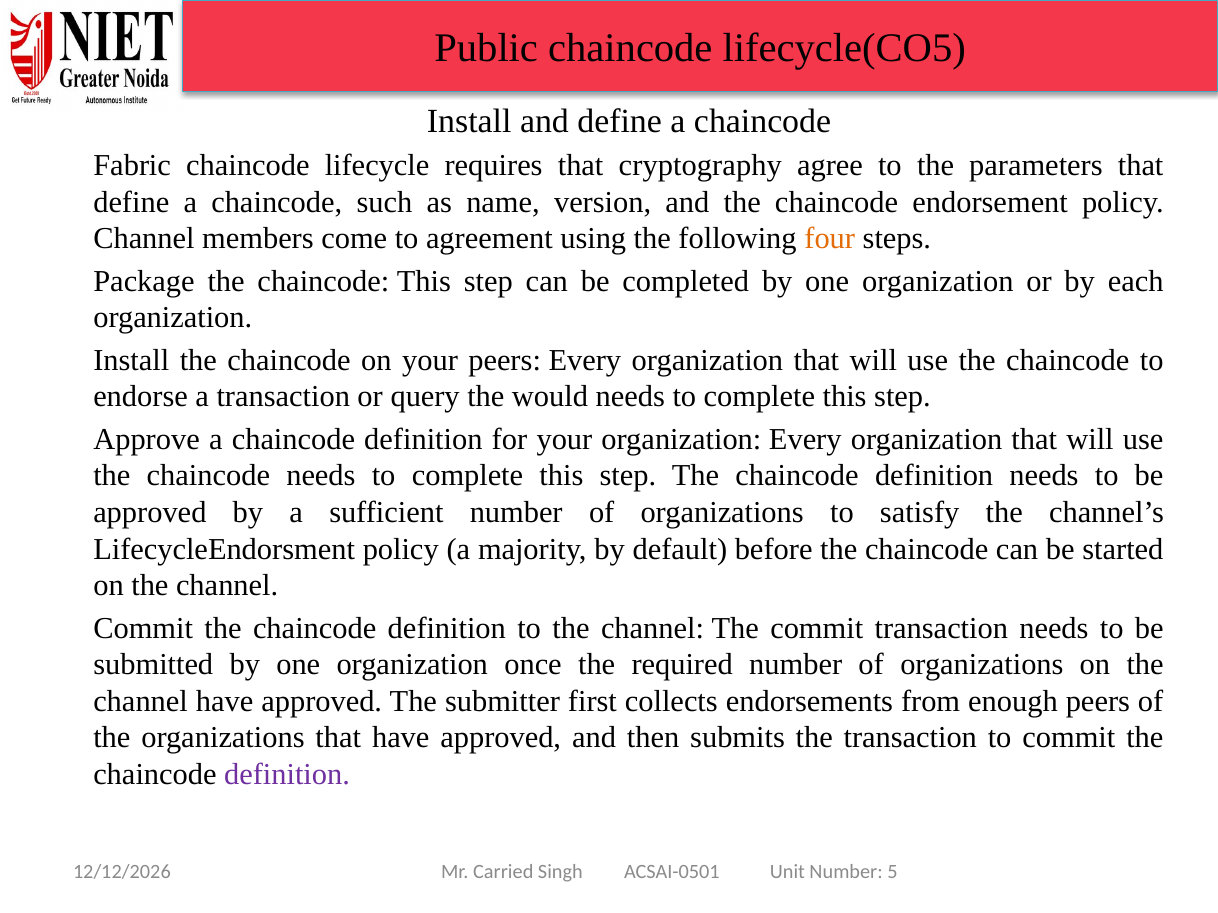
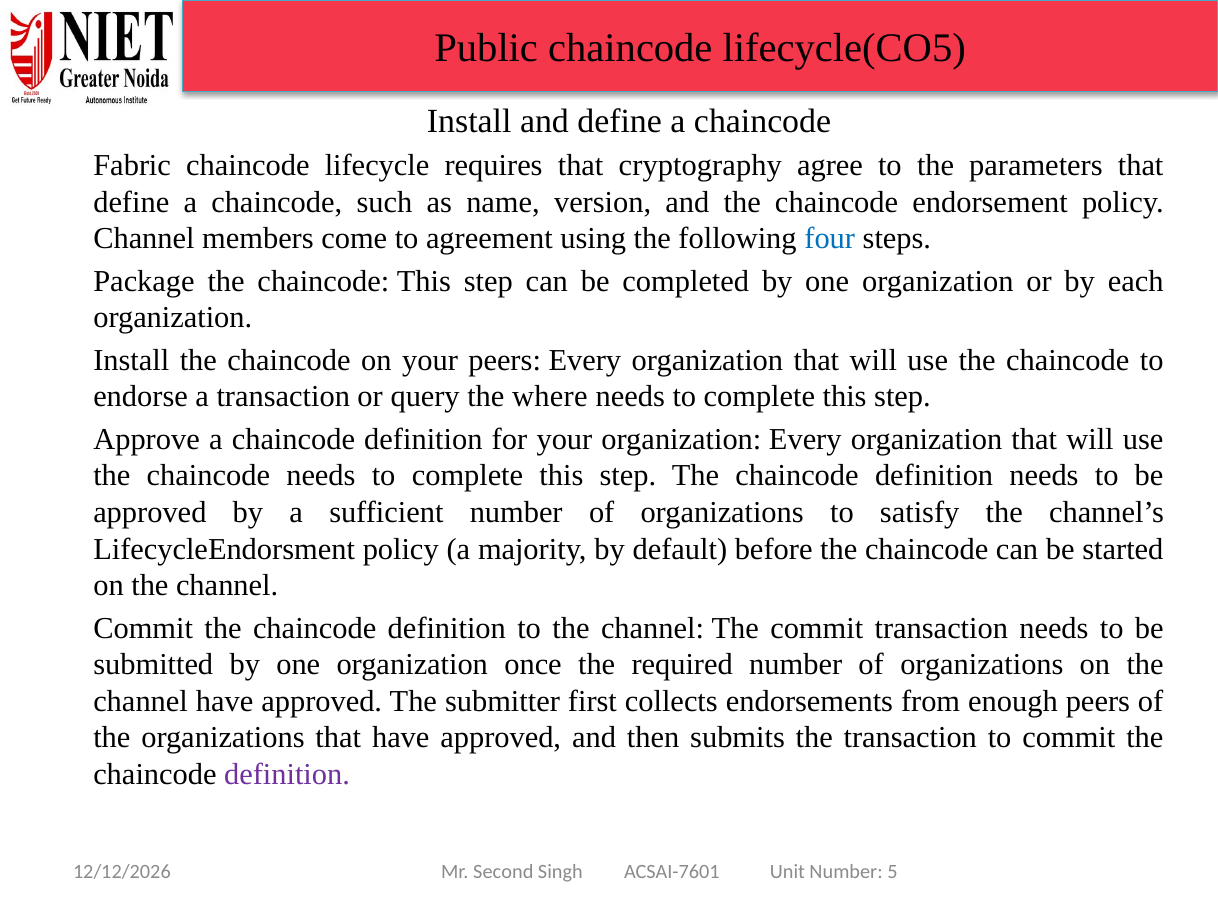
four colour: orange -> blue
would: would -> where
Carried: Carried -> Second
ACSAI-0501: ACSAI-0501 -> ACSAI-7601
